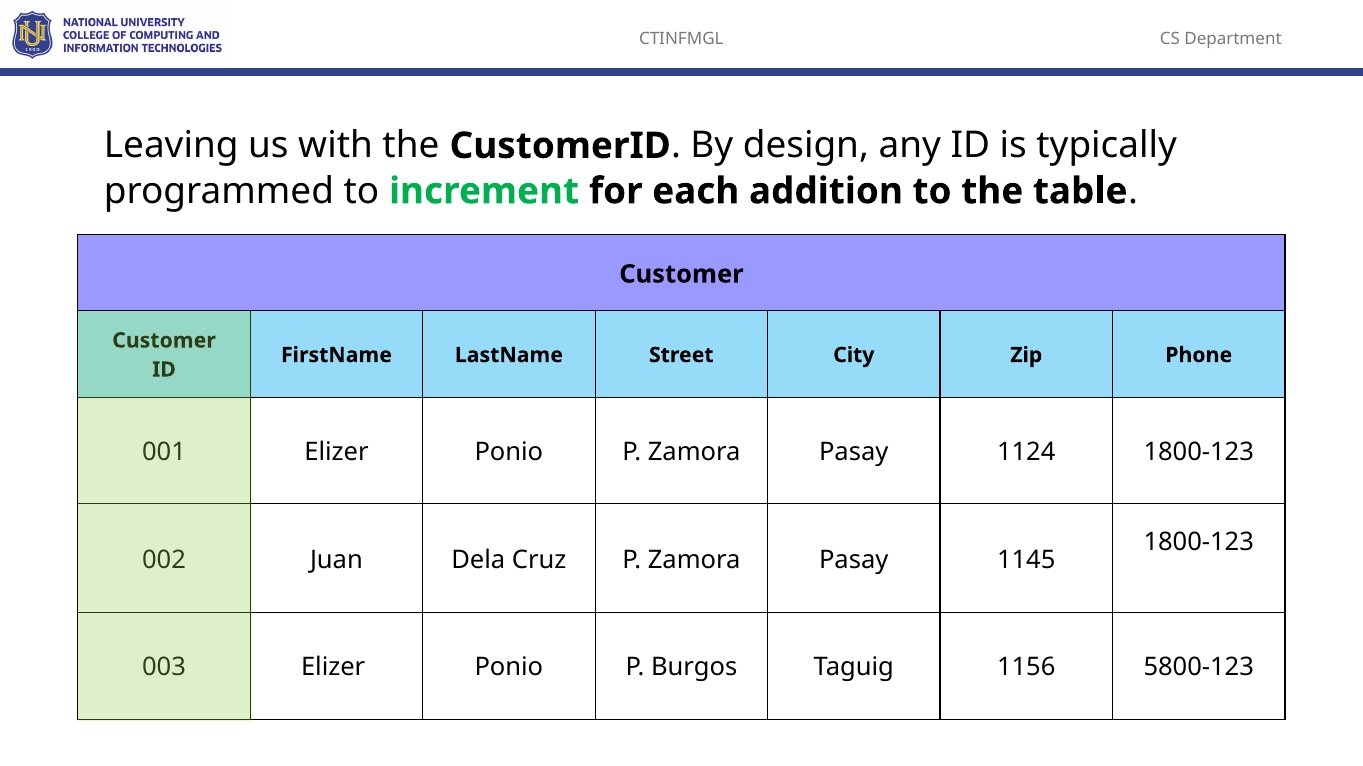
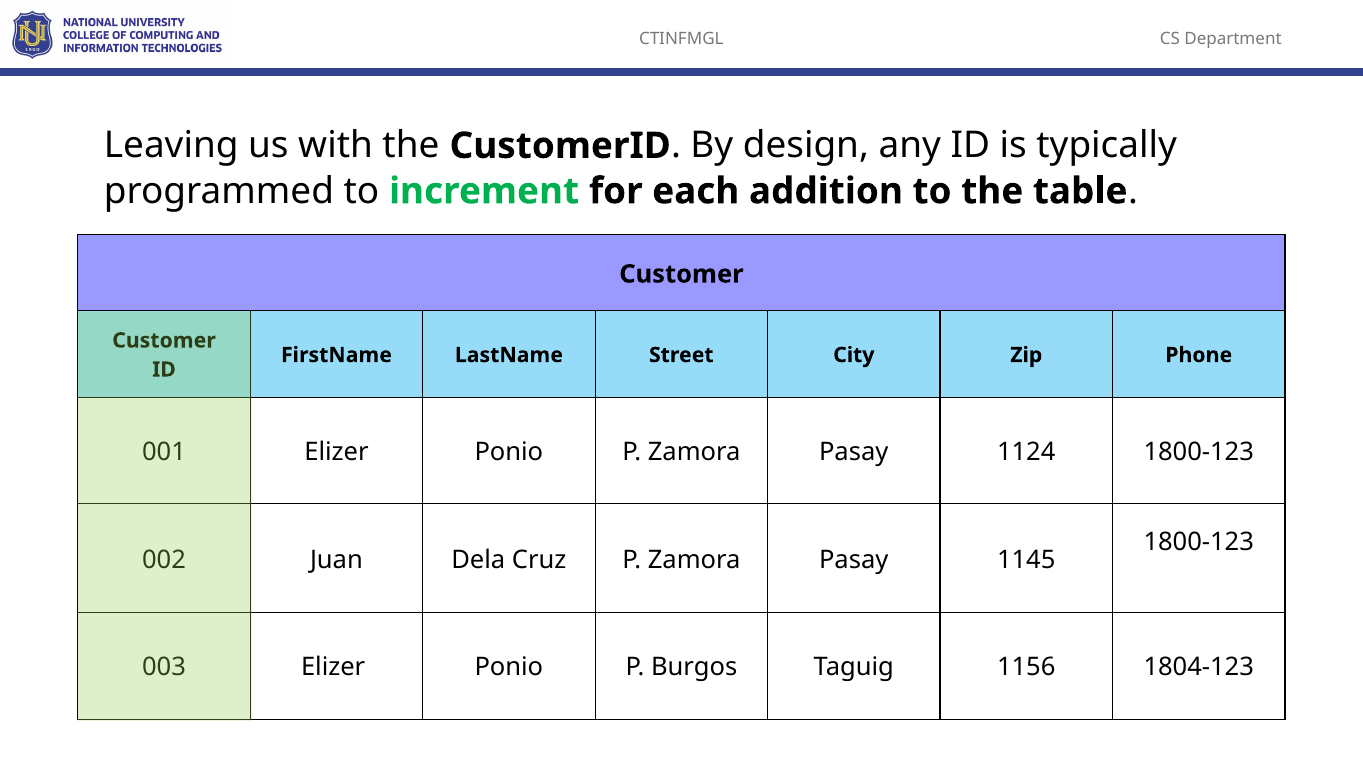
5800-123: 5800-123 -> 1804-123
